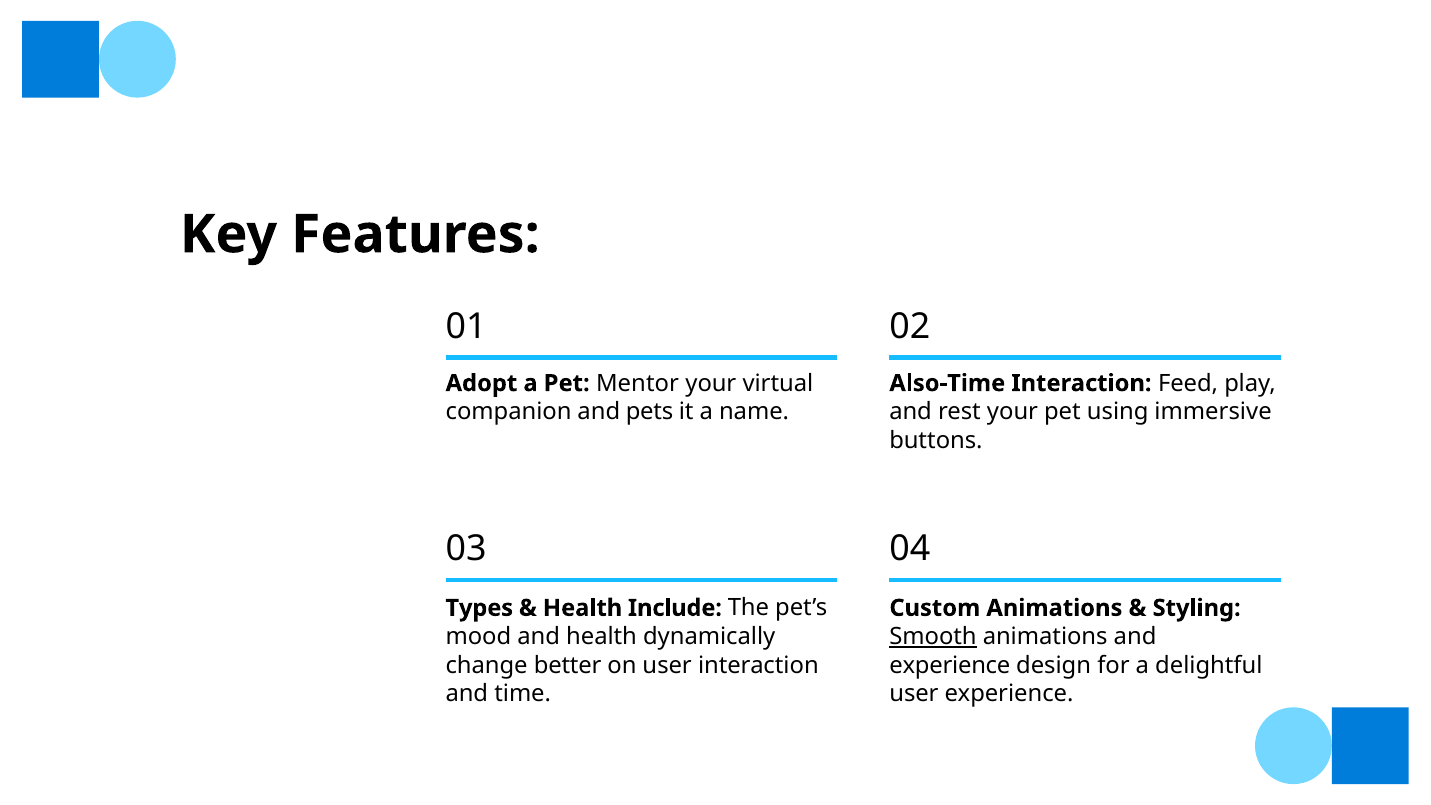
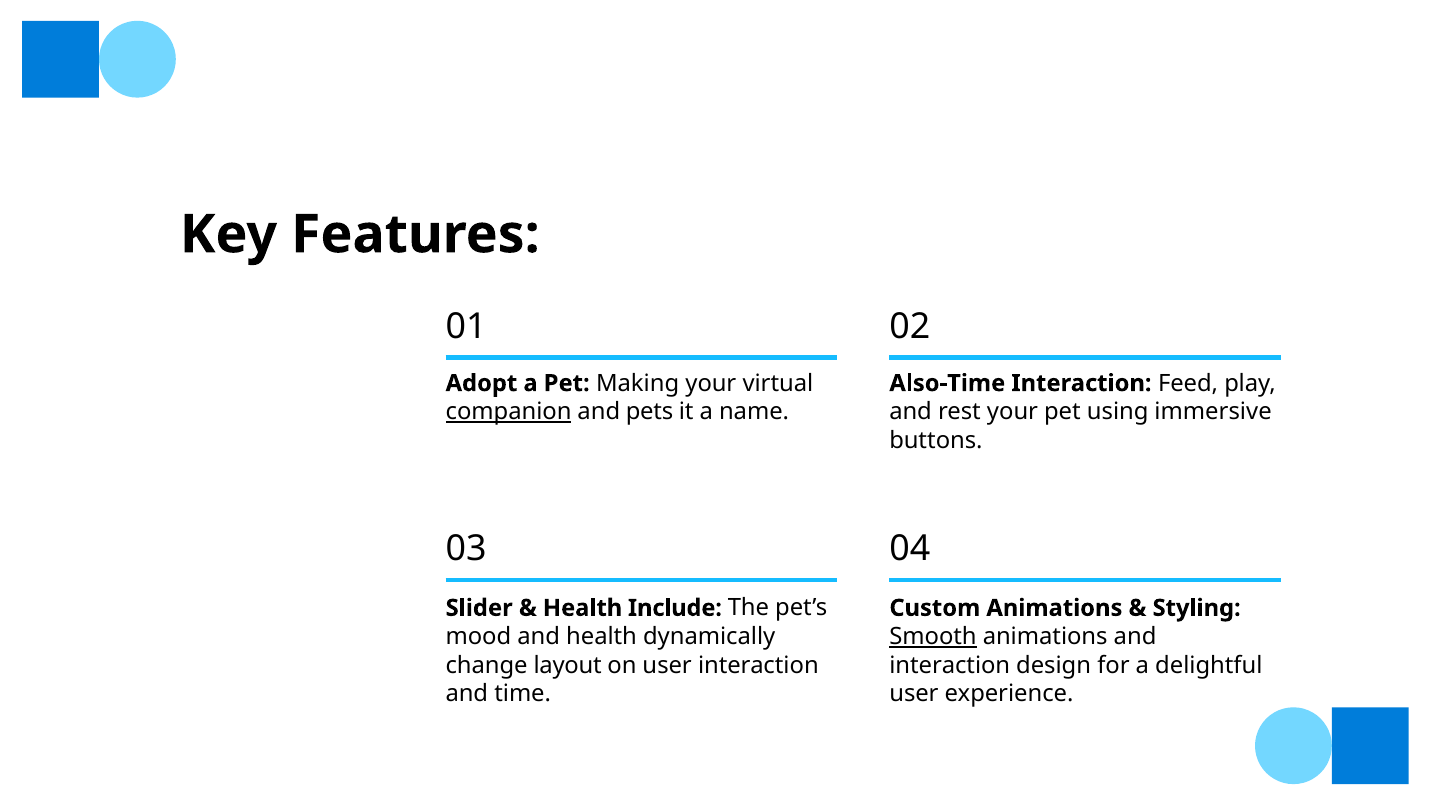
Mentor: Mentor -> Making
companion underline: none -> present
Types: Types -> Slider
better: better -> layout
experience at (950, 665): experience -> interaction
